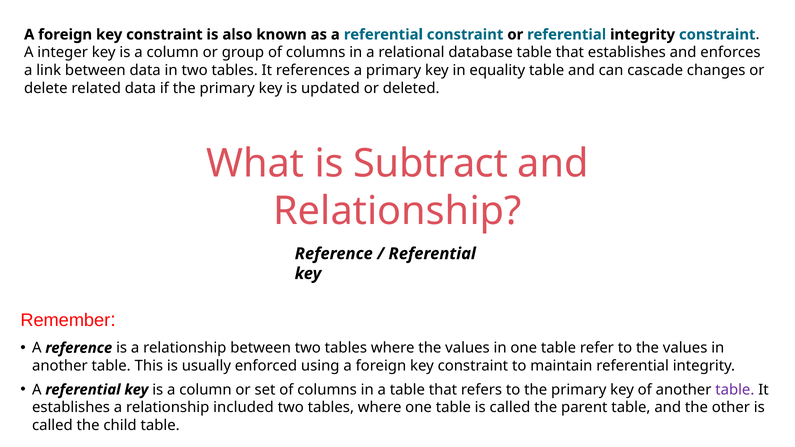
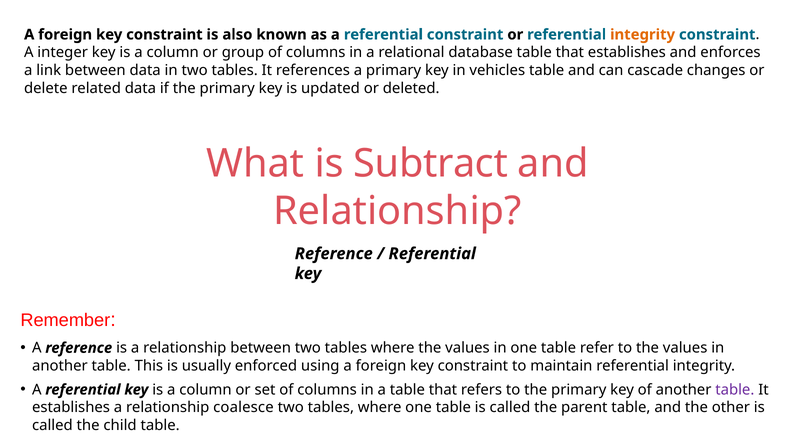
integrity at (643, 35) colour: black -> orange
equality: equality -> vehicles
included: included -> coalesce
